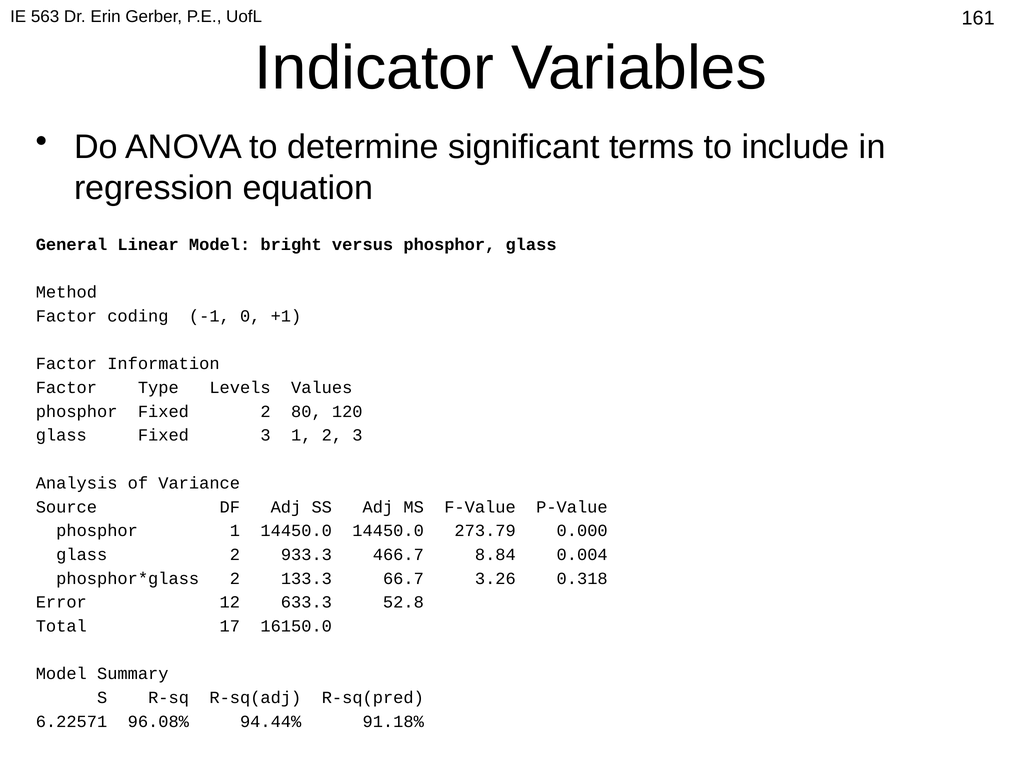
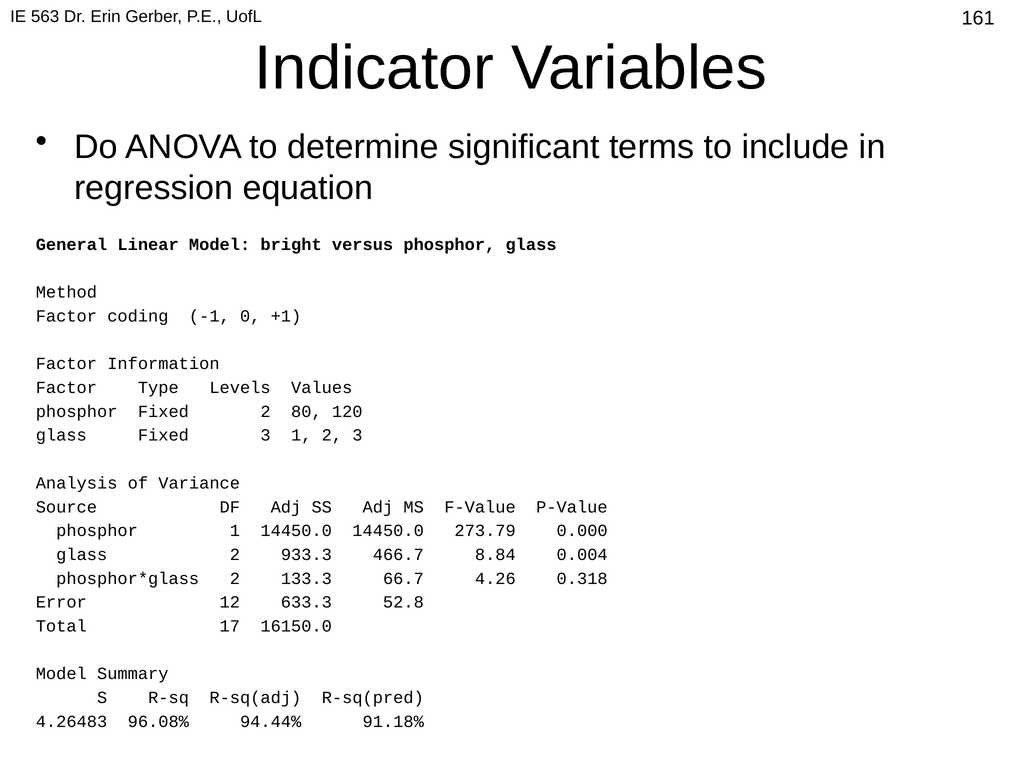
3.26: 3.26 -> 4.26
6.22571: 6.22571 -> 4.26483
